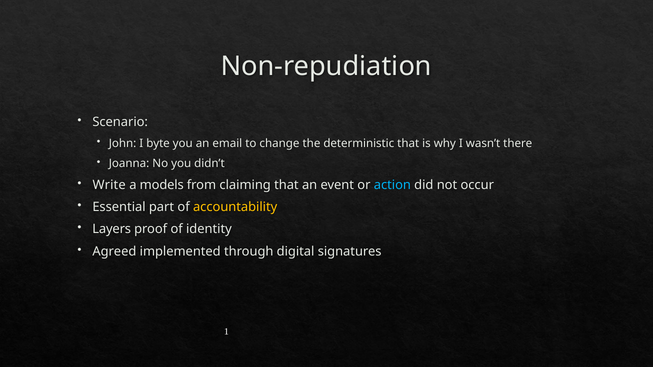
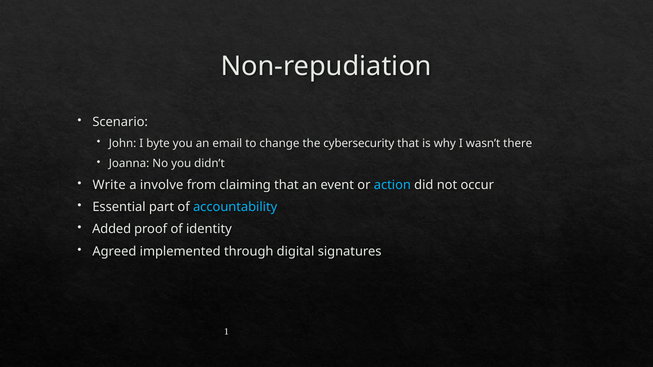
deterministic: deterministic -> cybersecurity
models: models -> involve
accountability colour: yellow -> light blue
Layers: Layers -> Added
